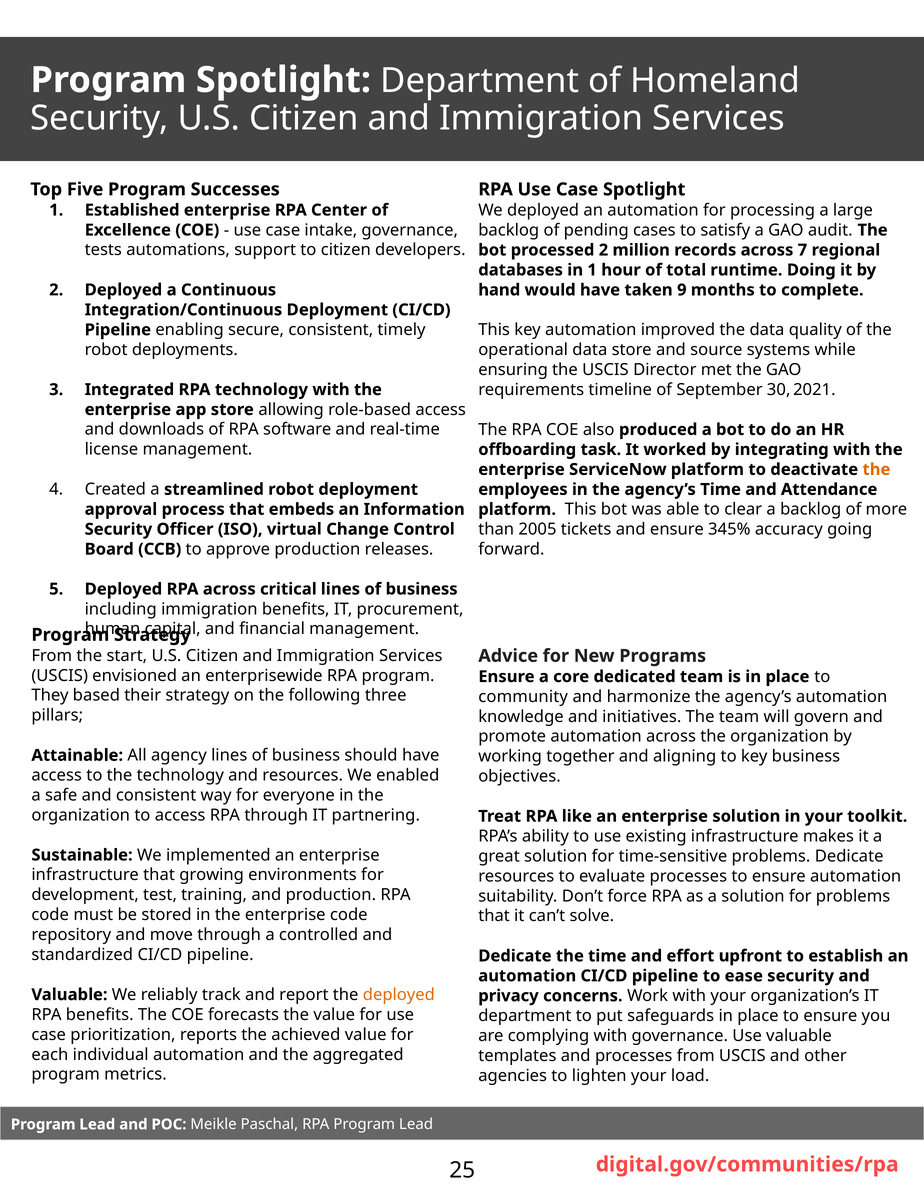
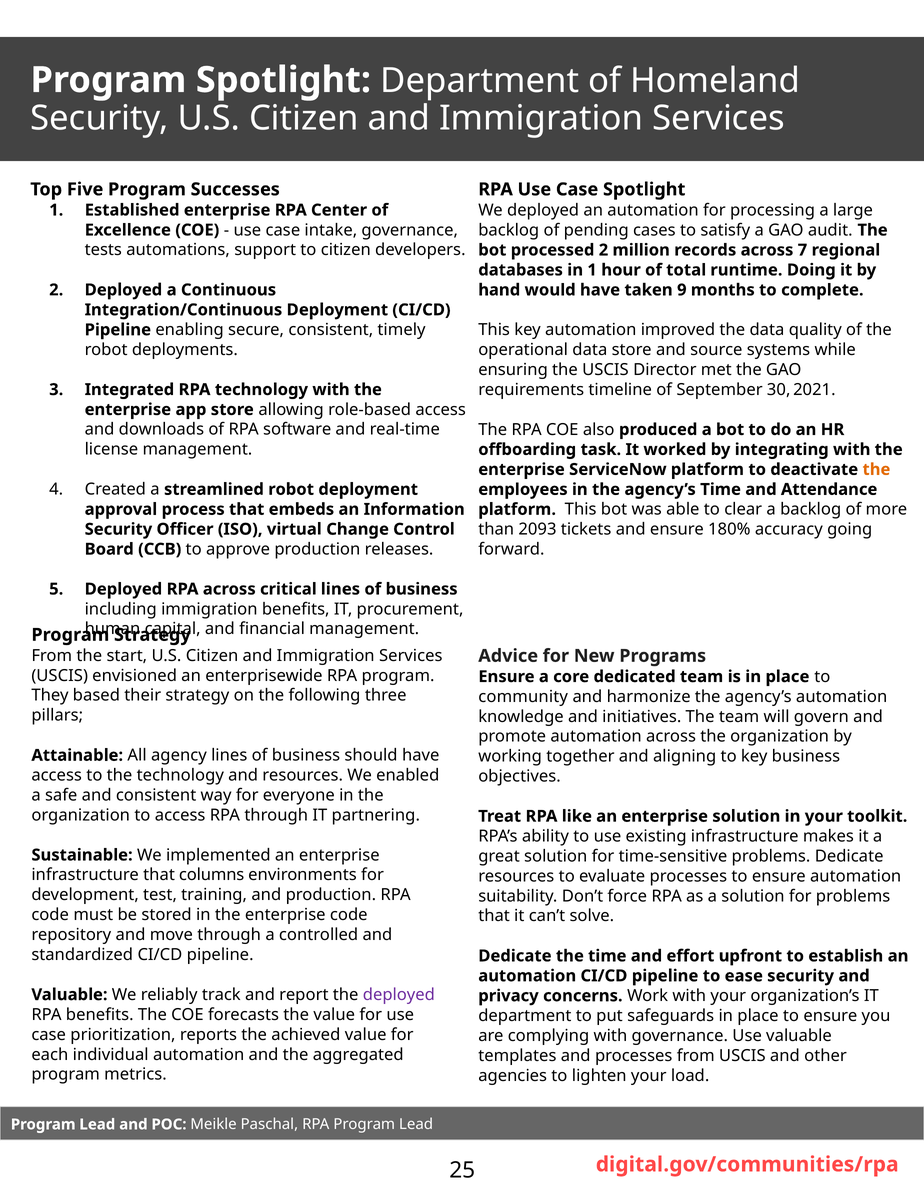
2005: 2005 -> 2093
345%: 345% -> 180%
growing: growing -> columns
deployed at (399, 994) colour: orange -> purple
